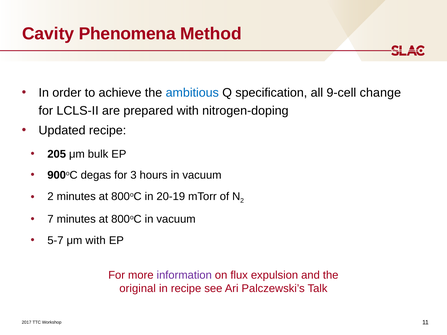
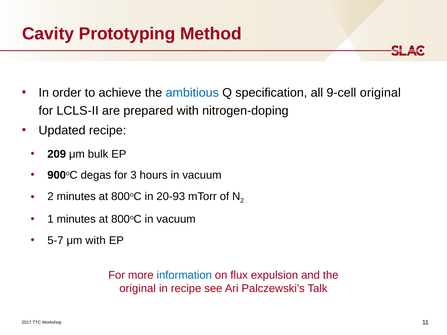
Phenomena: Phenomena -> Prototyping
9-cell change: change -> original
205: 205 -> 209
20-19: 20-19 -> 20-93
7: 7 -> 1
information colour: purple -> blue
